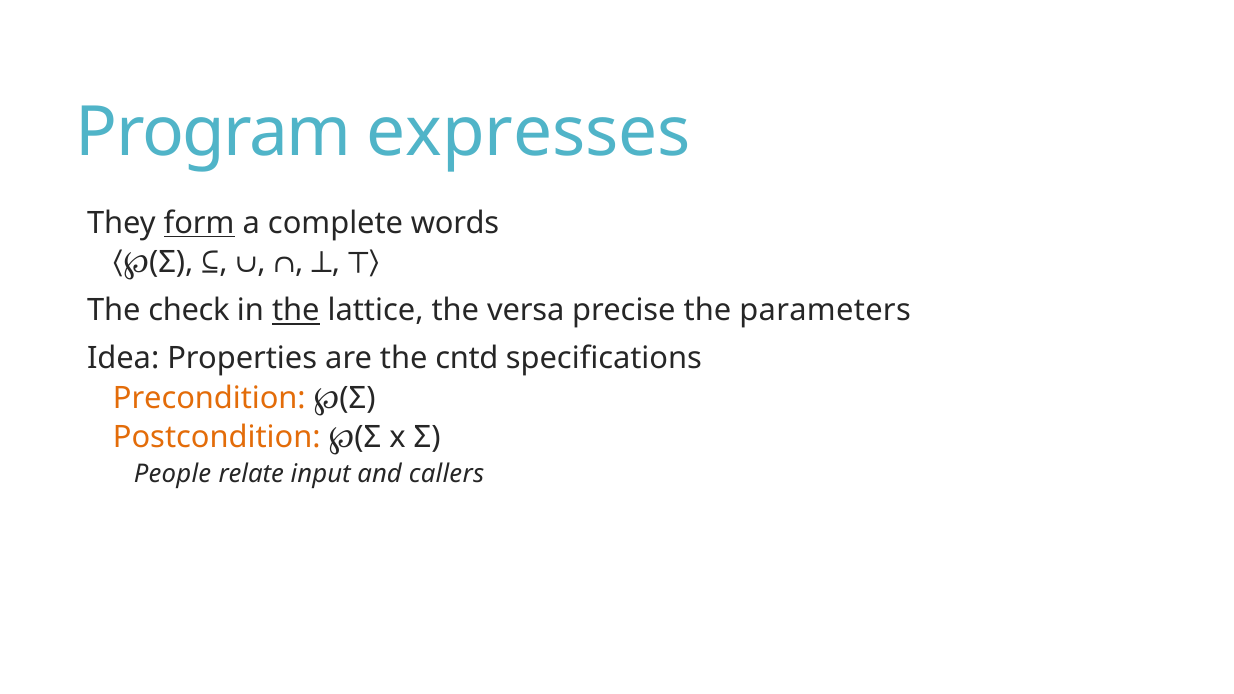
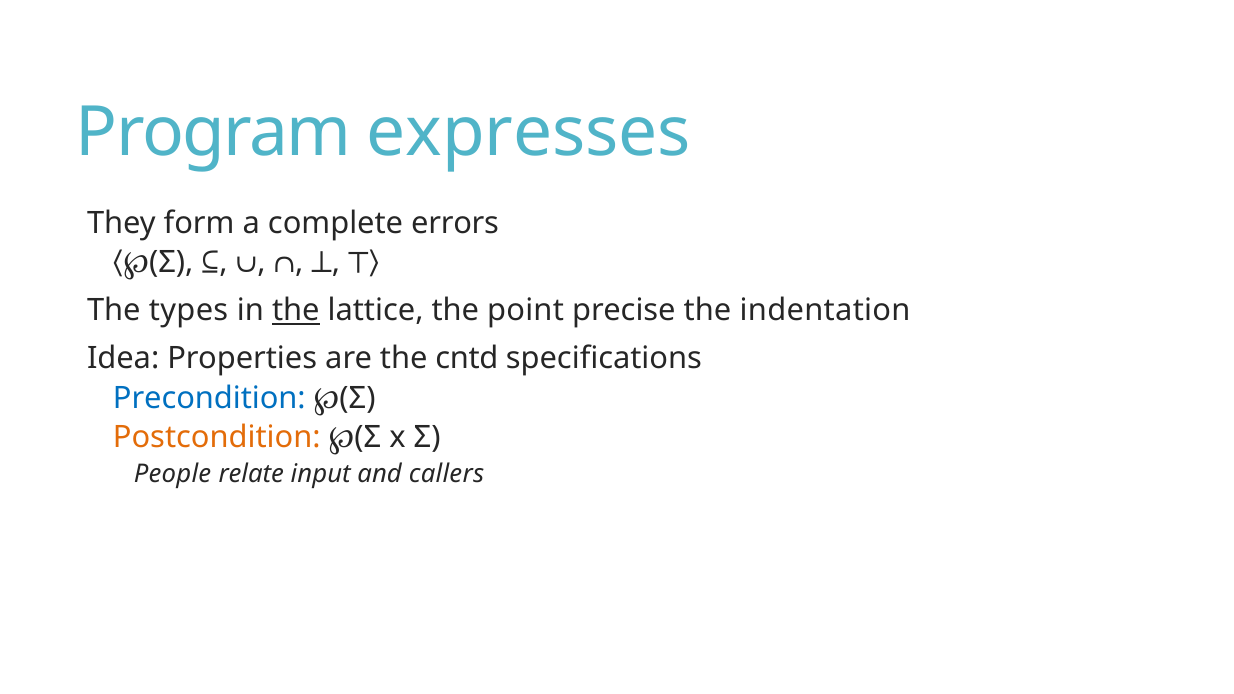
form underline: present -> none
words: words -> errors
check: check -> types
versa: versa -> point
parameters: parameters -> indentation
Precondition colour: orange -> blue
